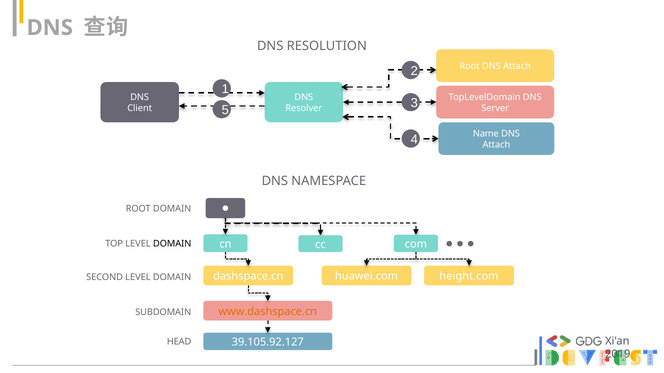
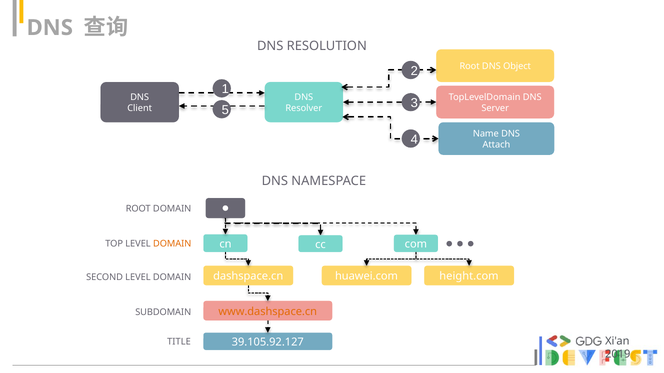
Root DNS Attach: Attach -> Object
DOMAIN at (172, 244) colour: black -> orange
HEAD: HEAD -> TITLE
